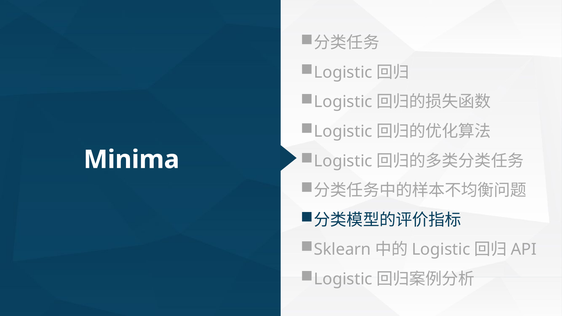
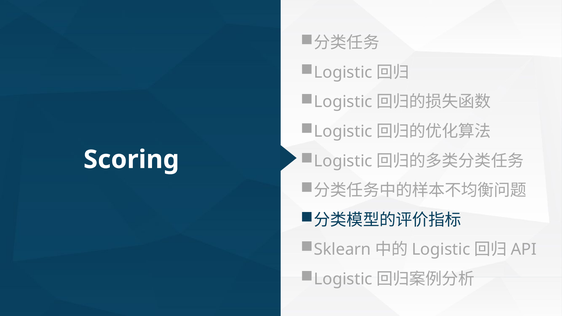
Minima: Minima -> Scoring
